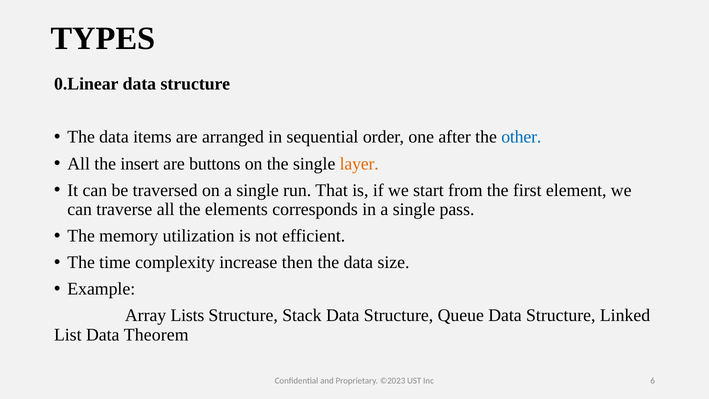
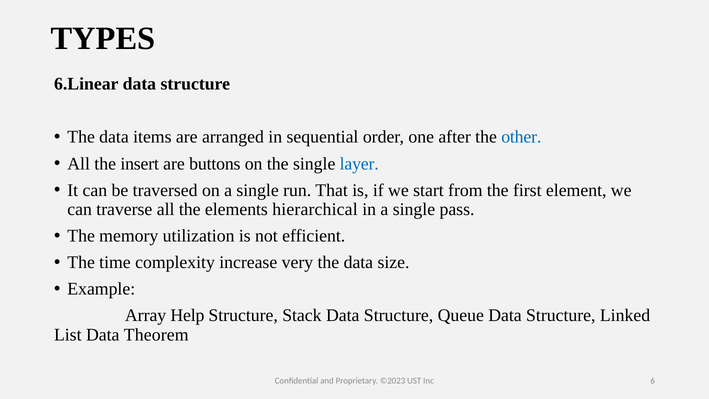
0.Linear: 0.Linear -> 6.Linear
layer colour: orange -> blue
corresponds: corresponds -> hierarchical
then: then -> very
Lists: Lists -> Help
